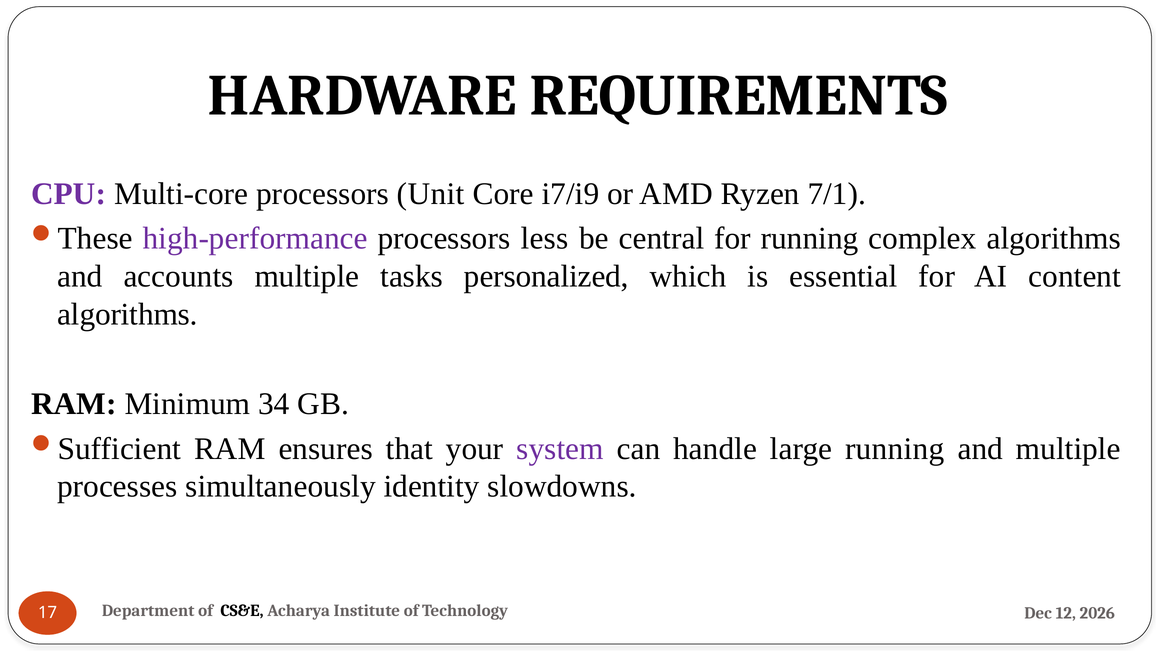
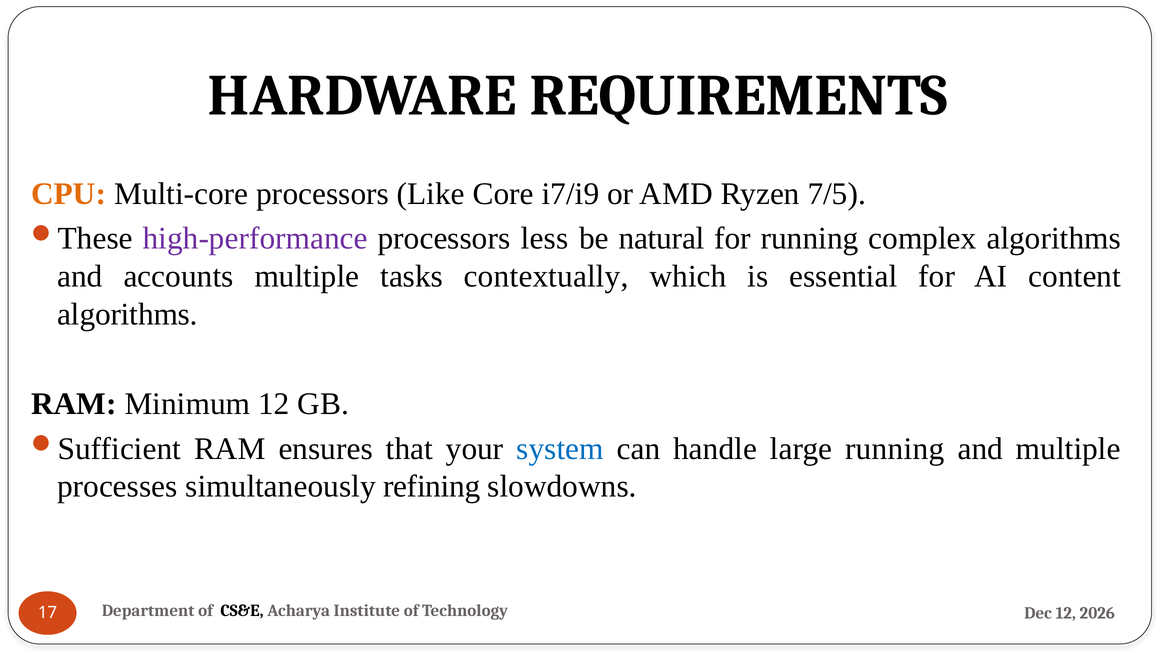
CPU colour: purple -> orange
Unit: Unit -> Like
7/1: 7/1 -> 7/5
central: central -> natural
personalized: personalized -> contextually
Minimum 34: 34 -> 12
system colour: purple -> blue
identity: identity -> refining
